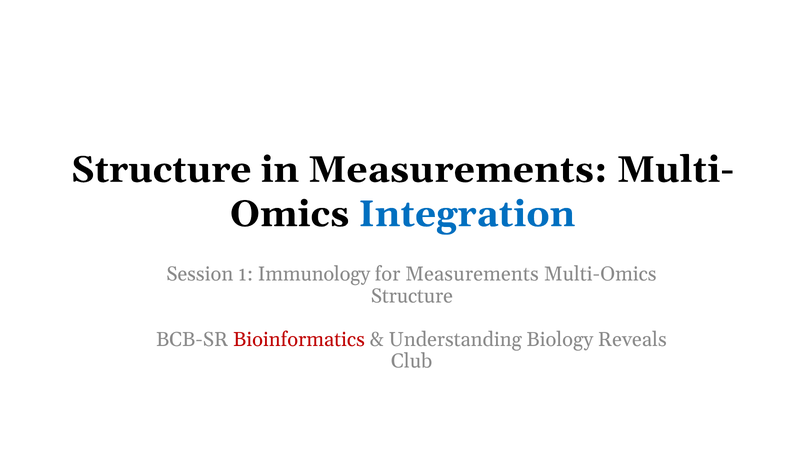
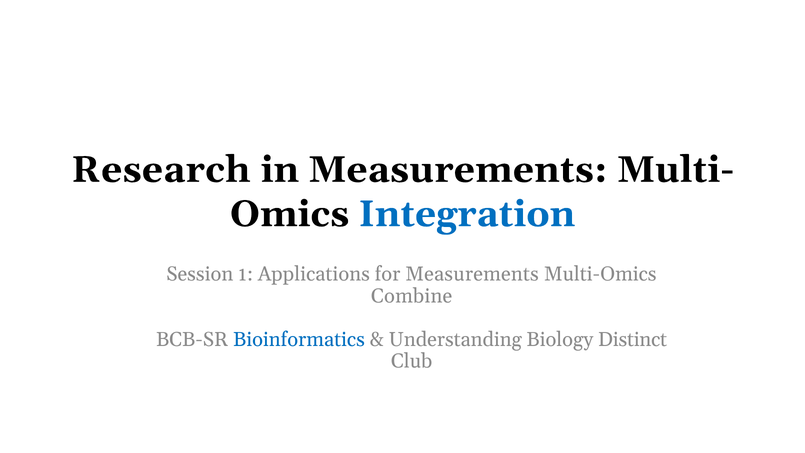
Structure at (161, 170): Structure -> Research
Immunology: Immunology -> Applications
Structure at (412, 296): Structure -> Combine
Bioinformatics colour: red -> blue
Reveals: Reveals -> Distinct
